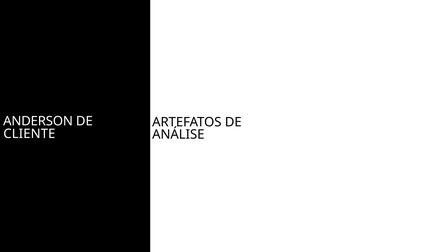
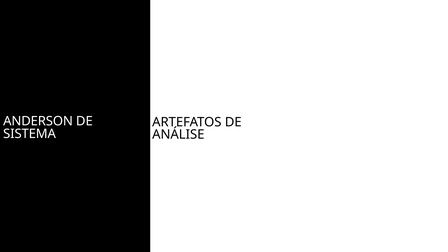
CLIENTE: CLIENTE -> SISTEMA
